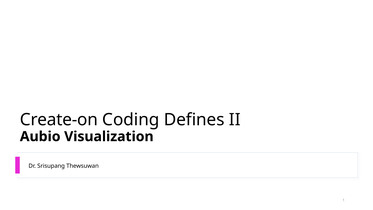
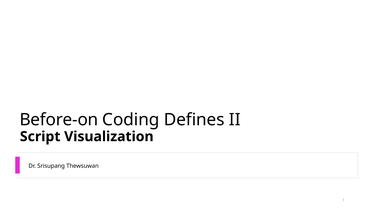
Create-on: Create-on -> Before-on
Aubio: Aubio -> Script
